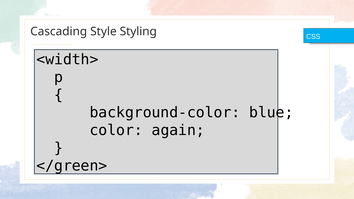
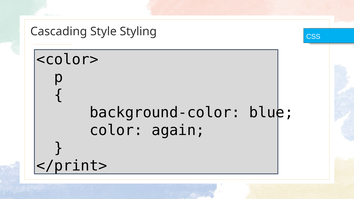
<width>: <width> -> <color>
</green>: </green> -> </print>
